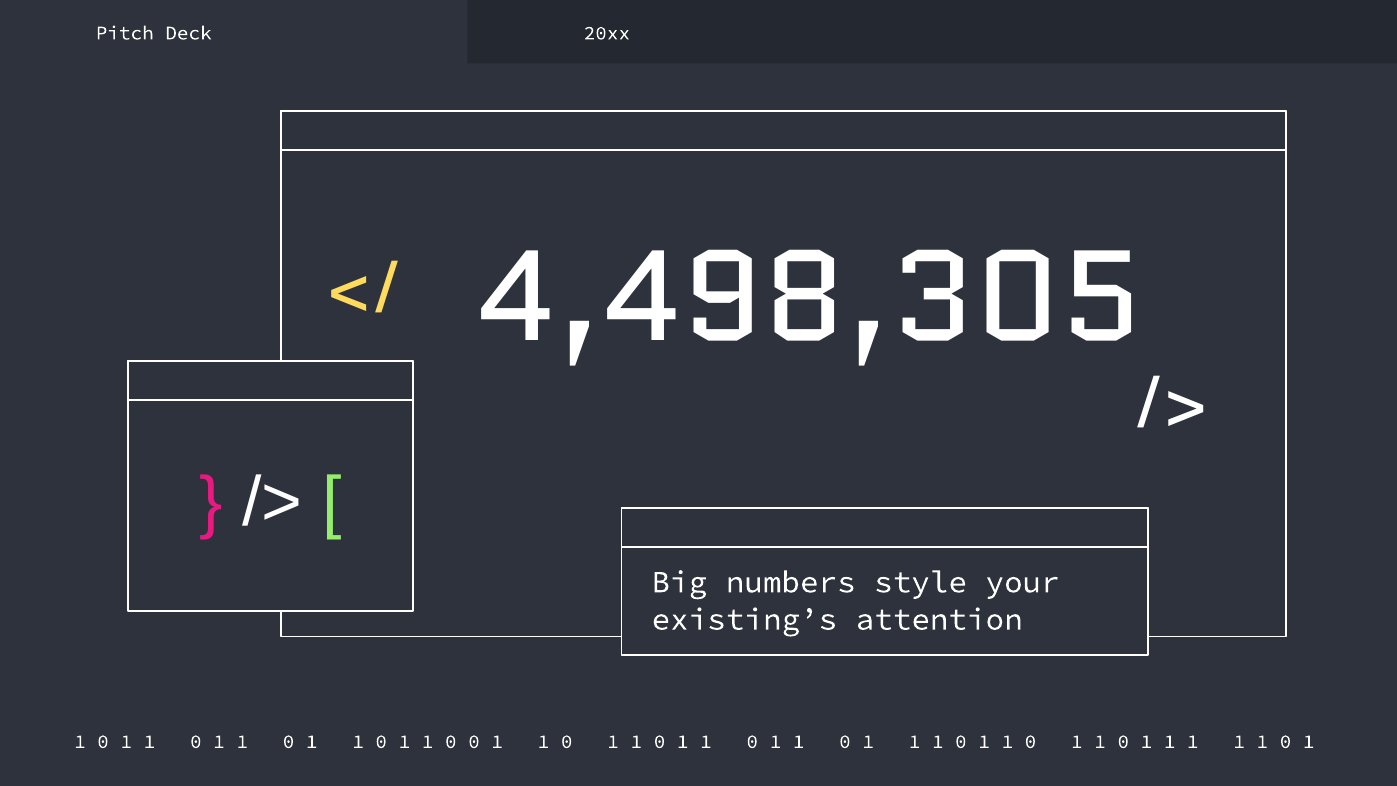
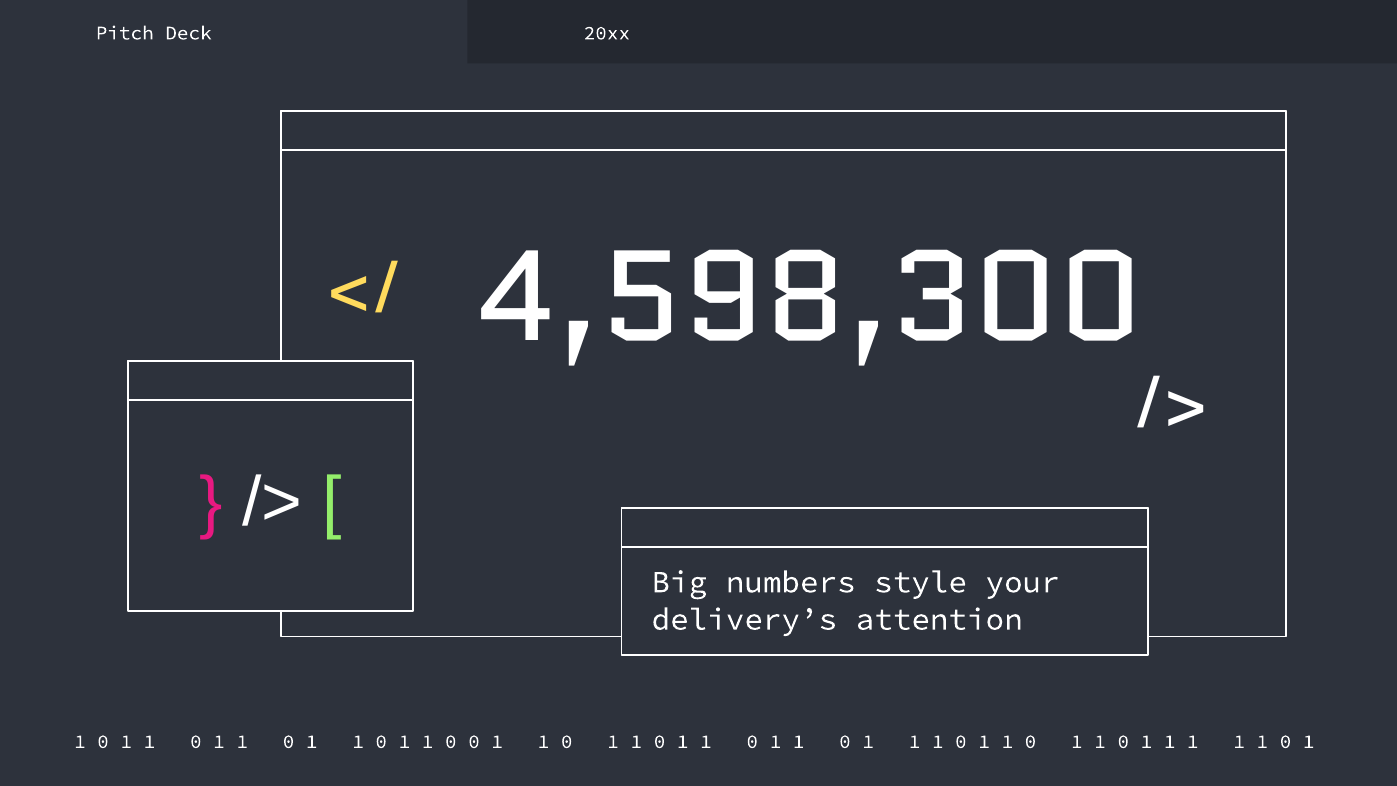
4,498,305: 4,498,305 -> 4,598,300
existing’s: existing’s -> delivery’s
